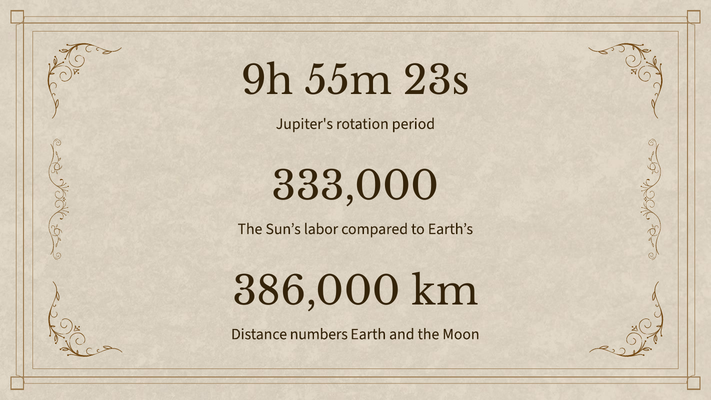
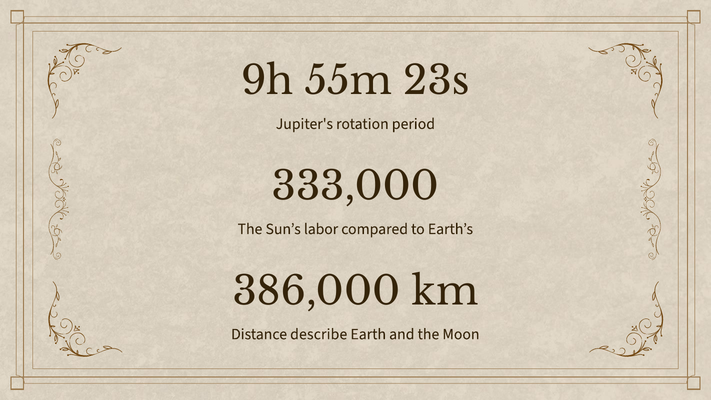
numbers: numbers -> describe
